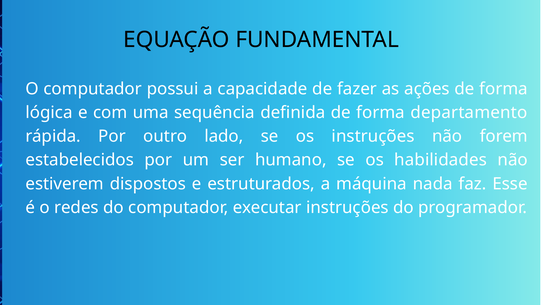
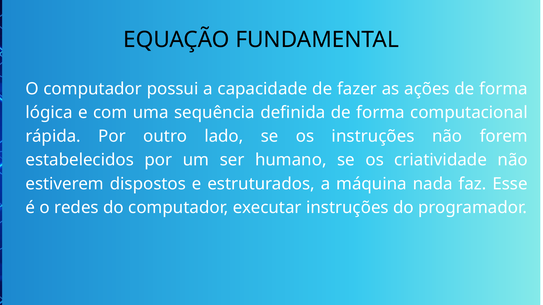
departamento: departamento -> computacional
habilidades: habilidades -> criatividade
